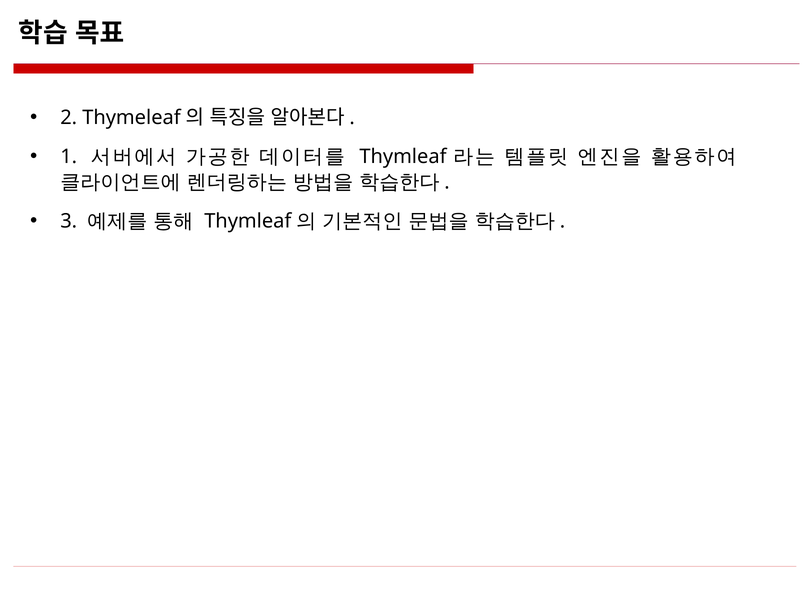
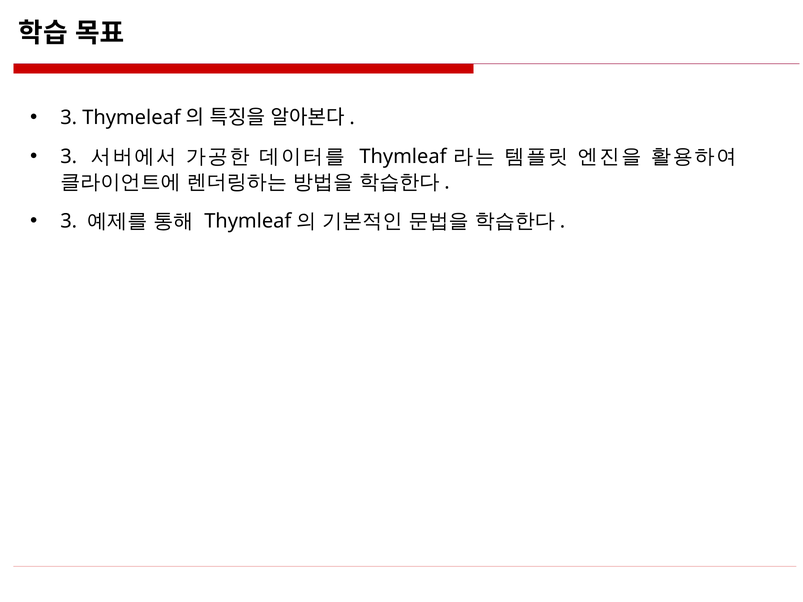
2 at (69, 118): 2 -> 3
1 at (69, 157): 1 -> 3
